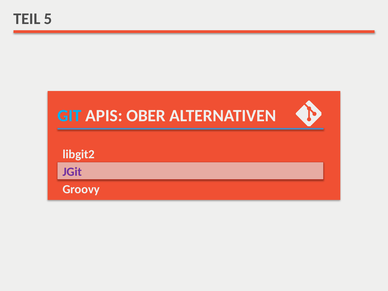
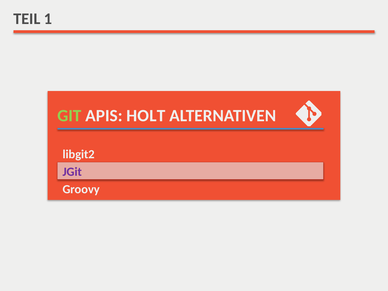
5: 5 -> 1
GIT colour: light blue -> light green
OBER: OBER -> HOLT
